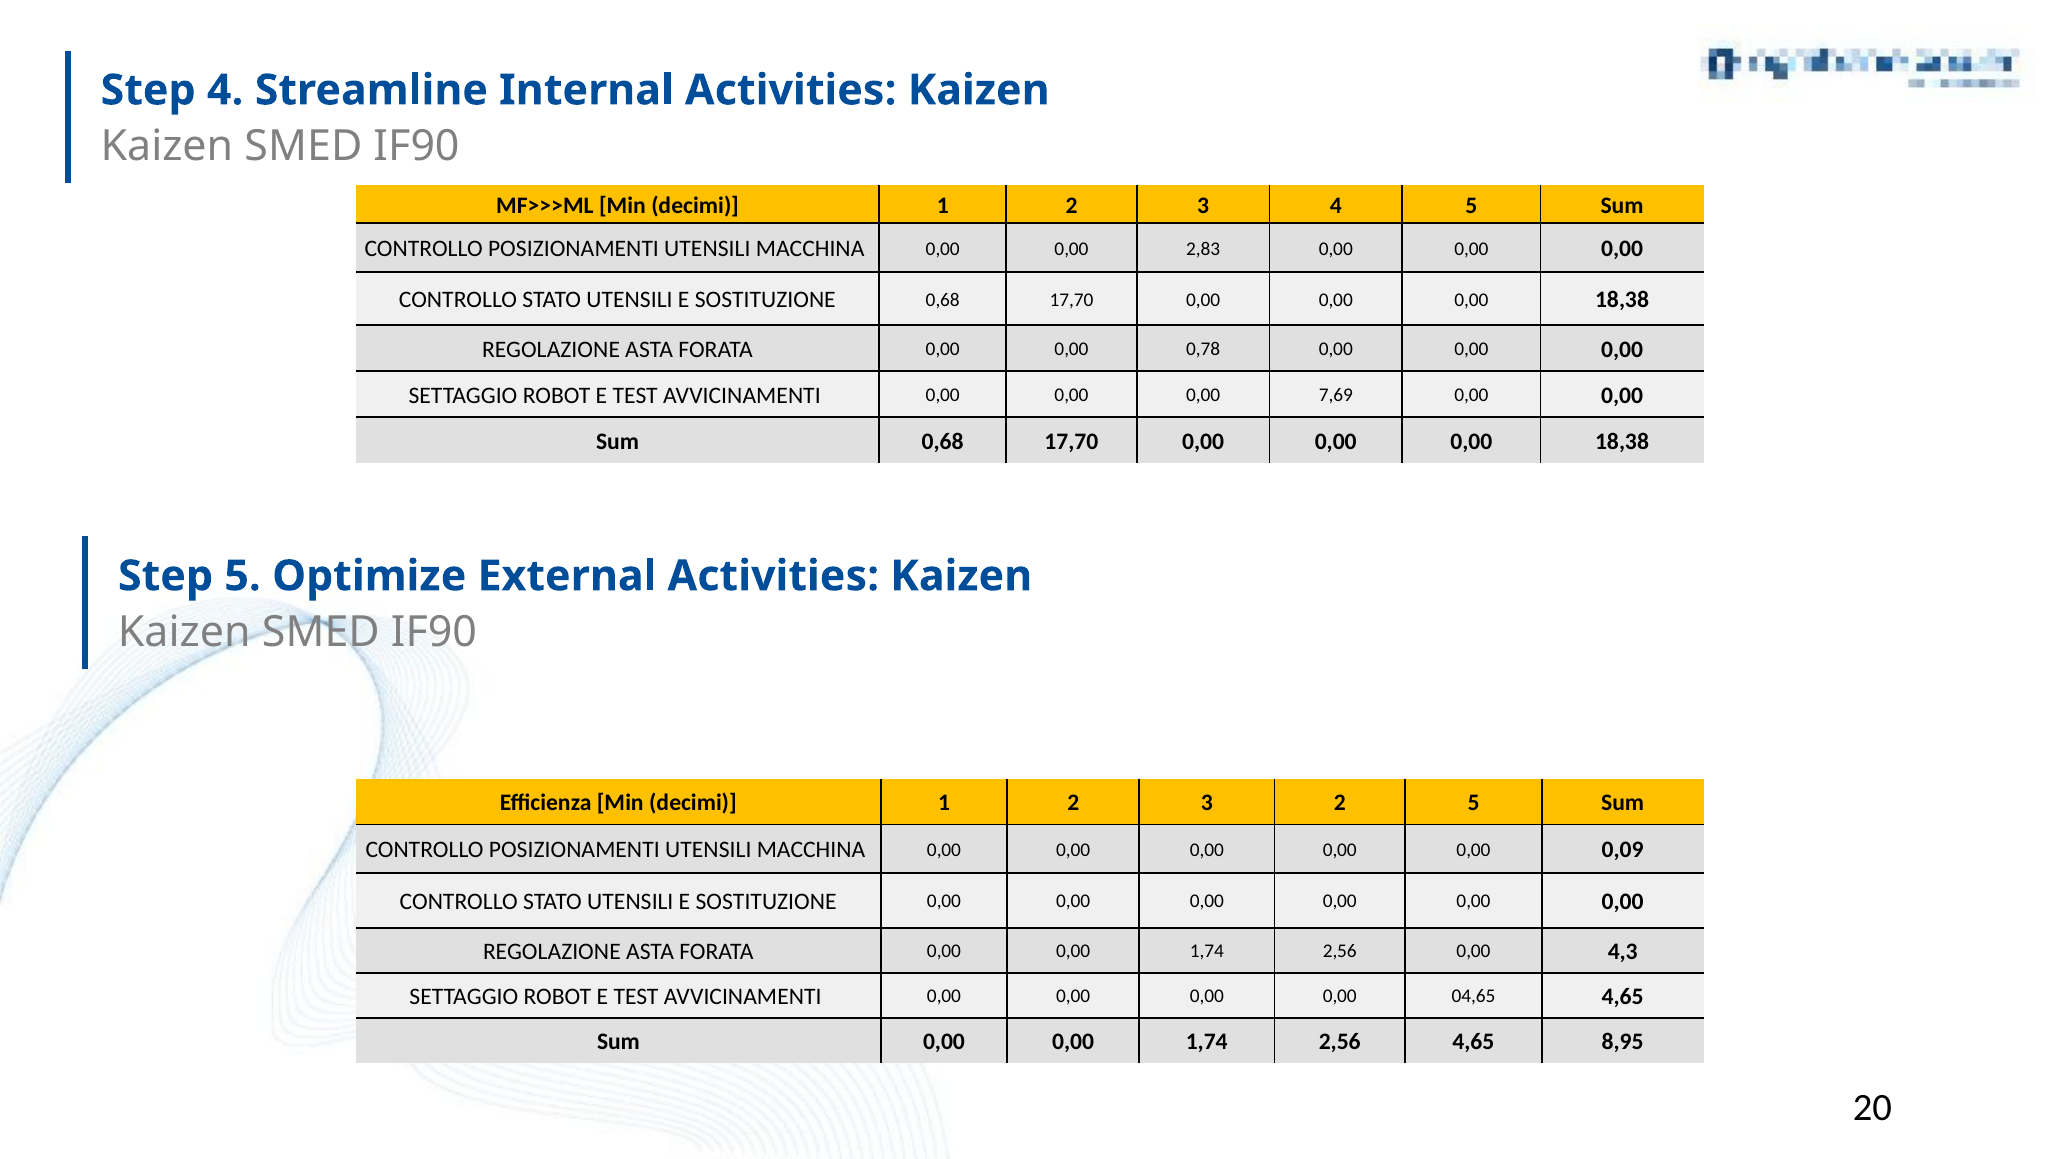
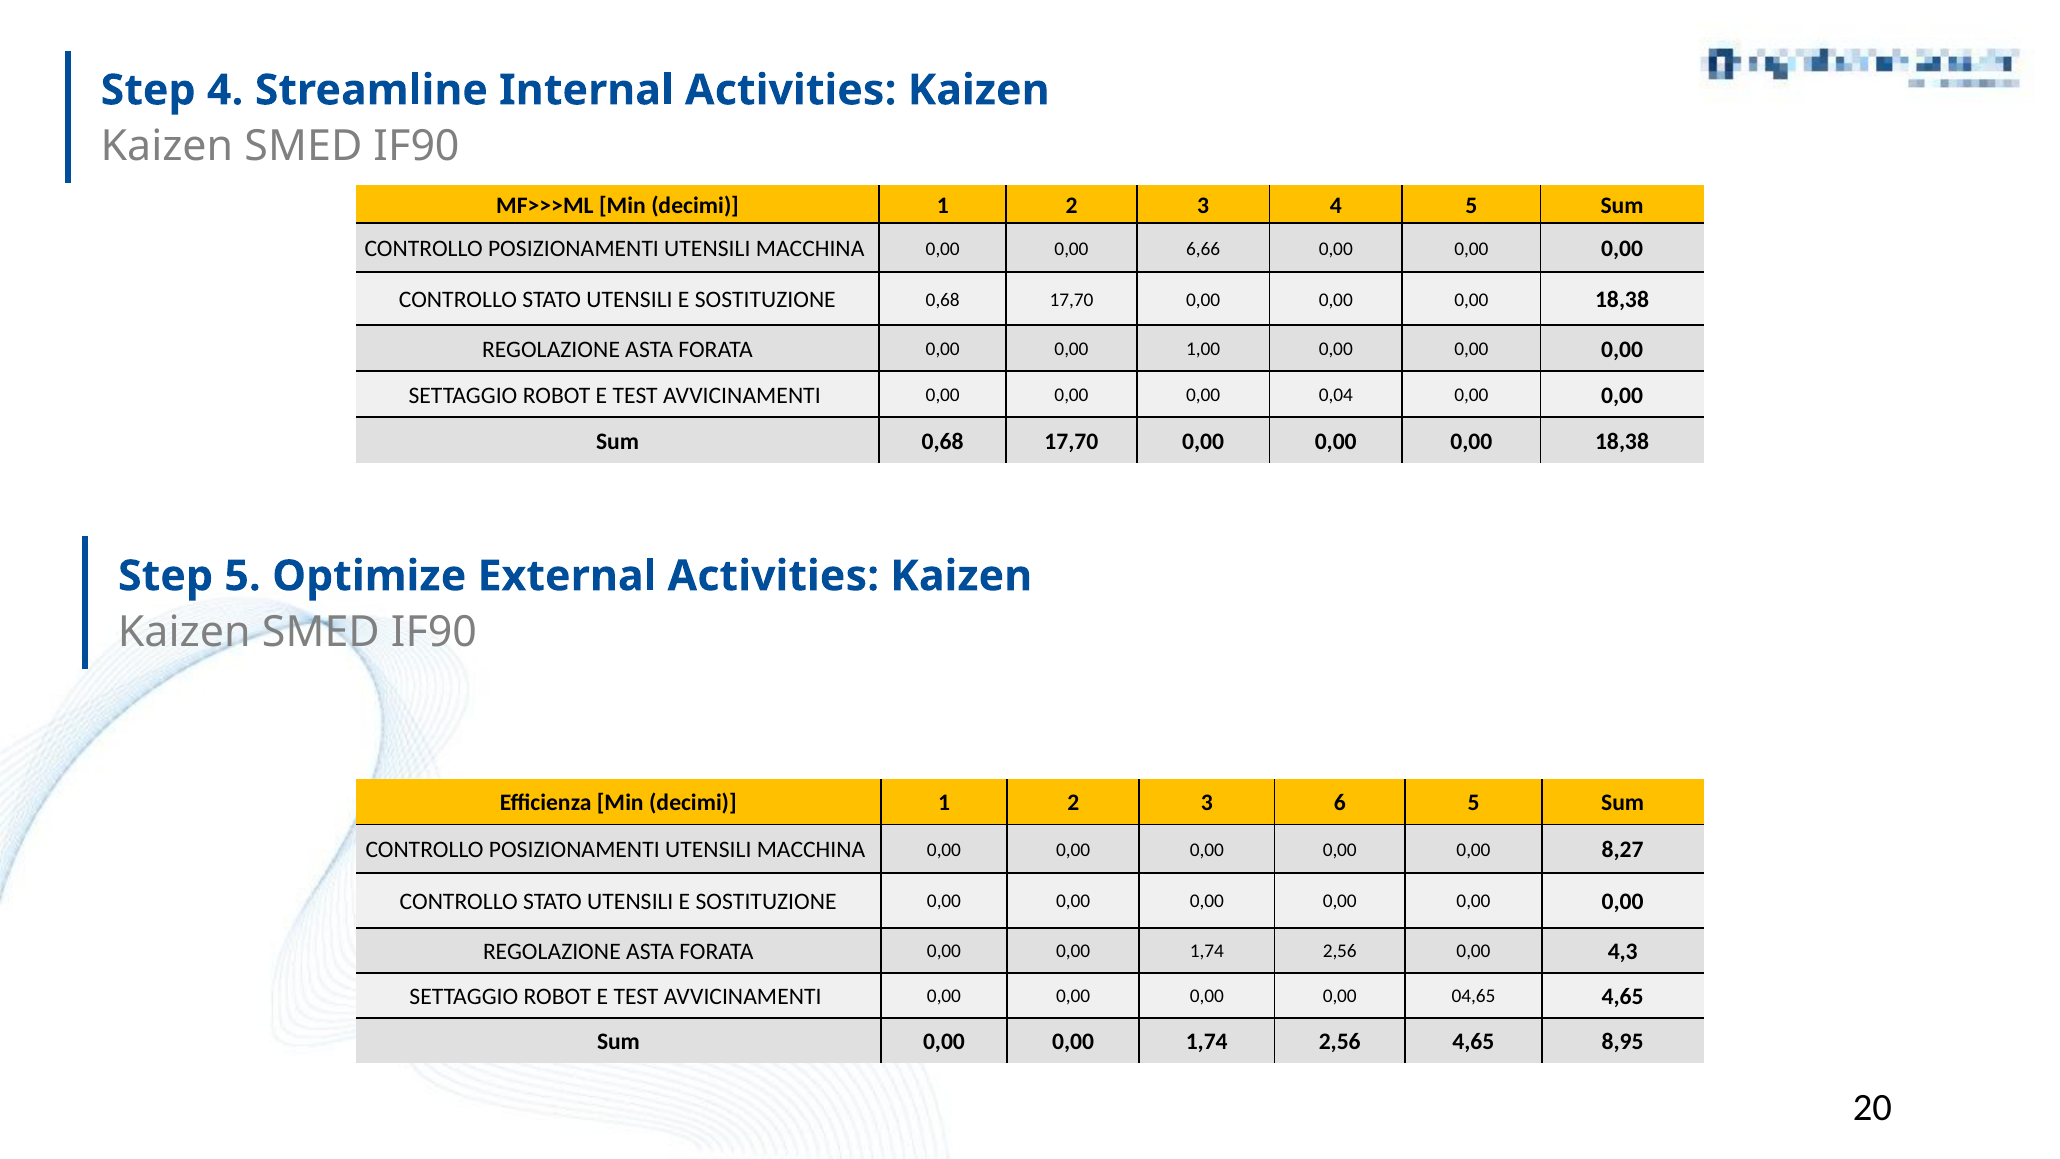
2,83: 2,83 -> 6,66
0,78: 0,78 -> 1,00
7,69: 7,69 -> 0,04
3 2: 2 -> 6
0,09: 0,09 -> 8,27
